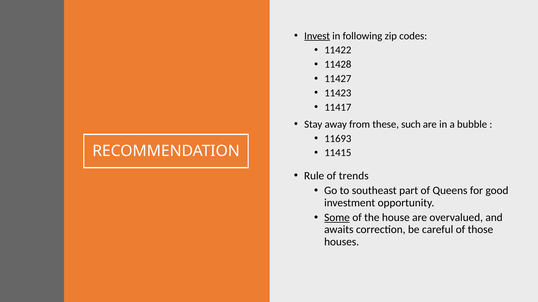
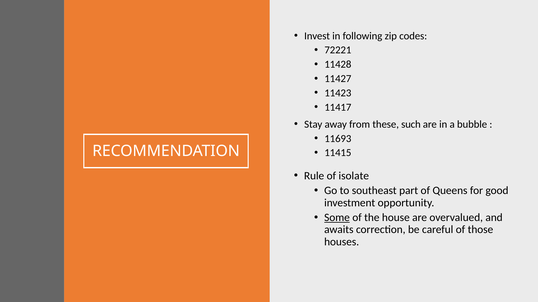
Invest underline: present -> none
11422: 11422 -> 72221
trends: trends -> isolate
